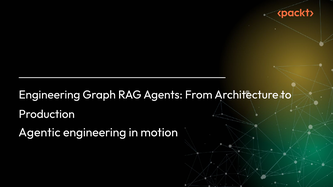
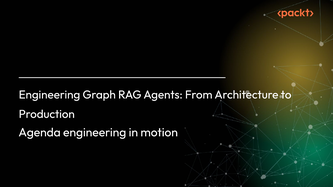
Agentic: Agentic -> Agenda
